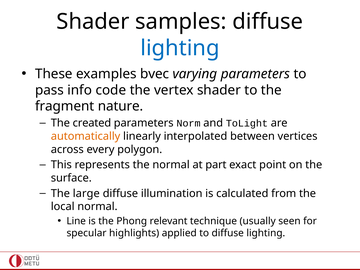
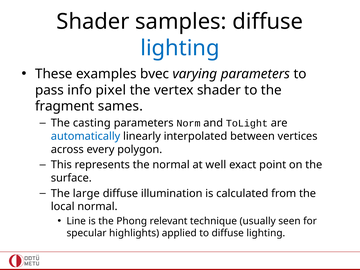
code: code -> pixel
nature: nature -> sames
created: created -> casting
automatically colour: orange -> blue
part: part -> well
